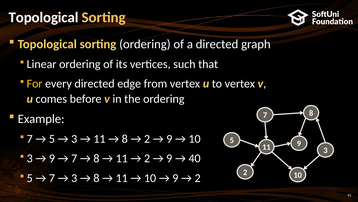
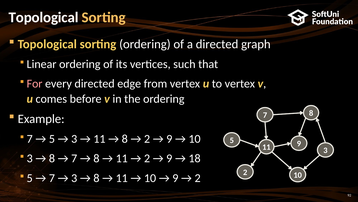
For colour: yellow -> pink
9 at (52, 158): 9 -> 8
40: 40 -> 18
